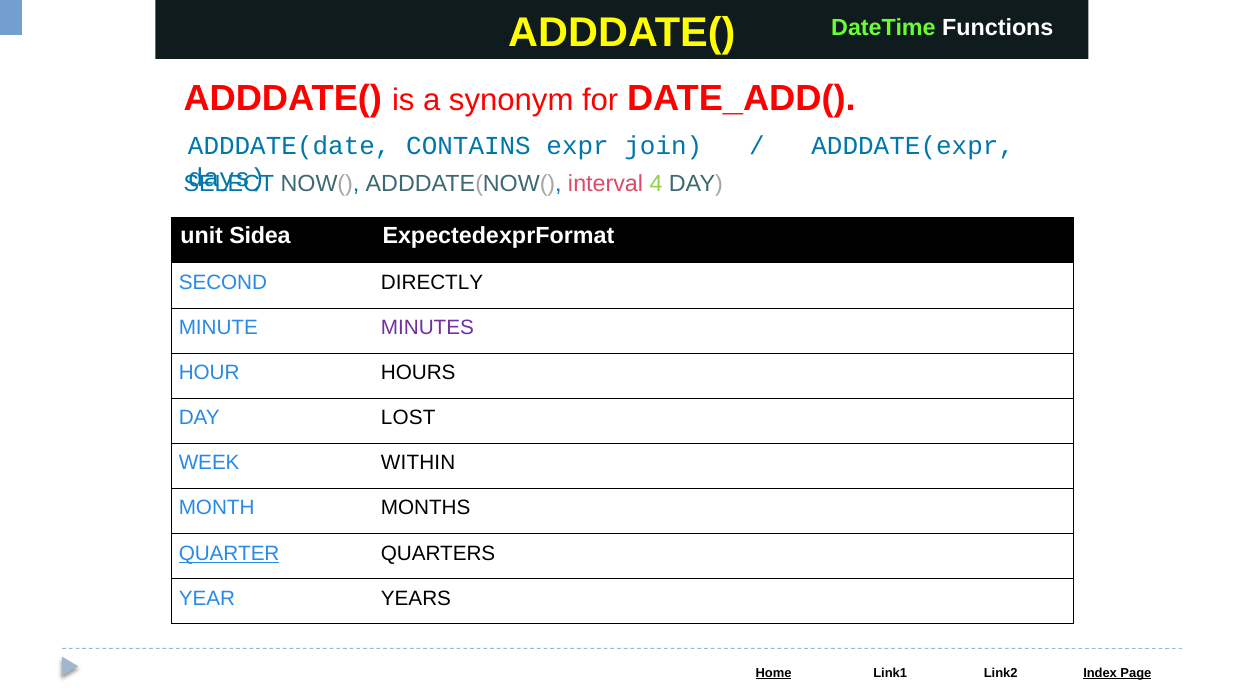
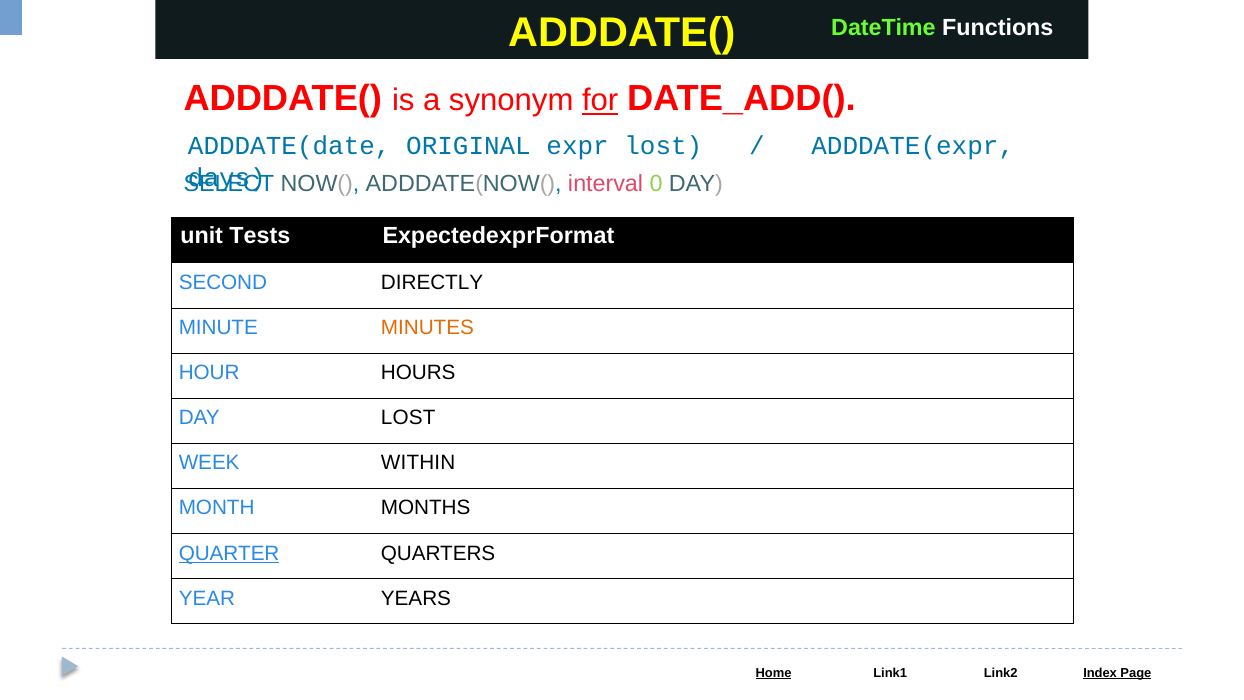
for underline: none -> present
CONTAINS: CONTAINS -> ORIGINAL
expr join: join -> lost
4: 4 -> 0
Sidea: Sidea -> Tests
MINUTES colour: purple -> orange
